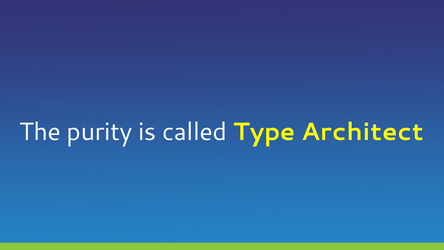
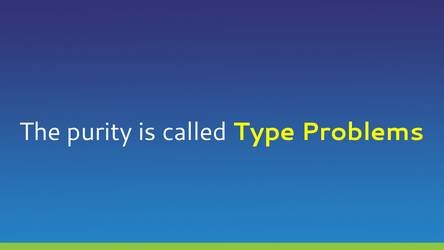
Architect: Architect -> Problems
